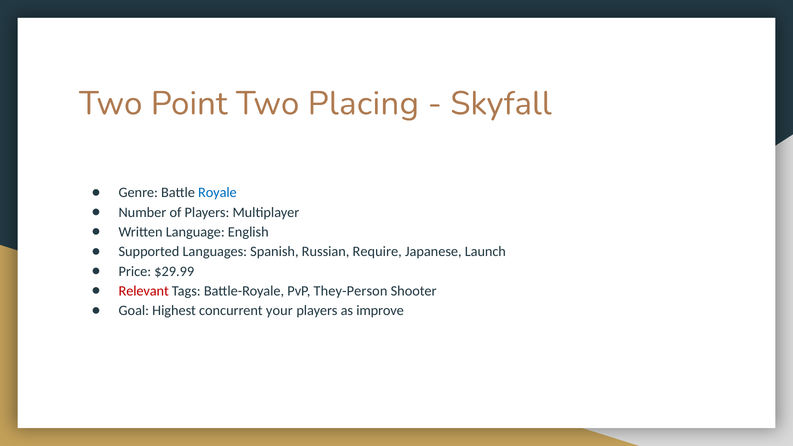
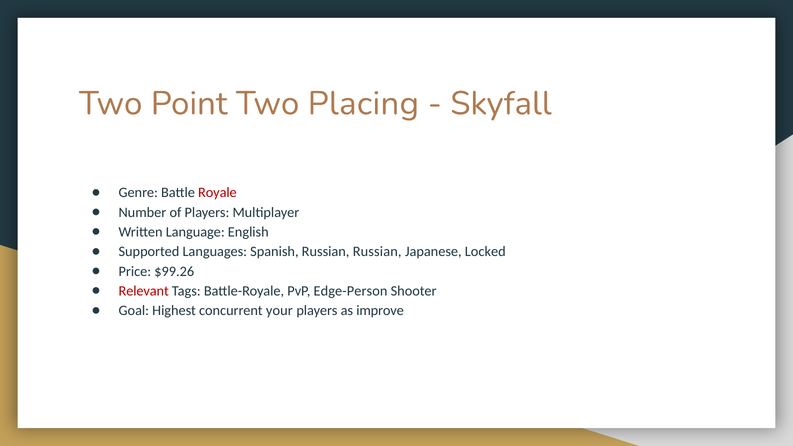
Royale colour: blue -> red
Russian Require: Require -> Russian
Launch: Launch -> Locked
$29.99: $29.99 -> $99.26
They-Person: They-Person -> Edge-Person
